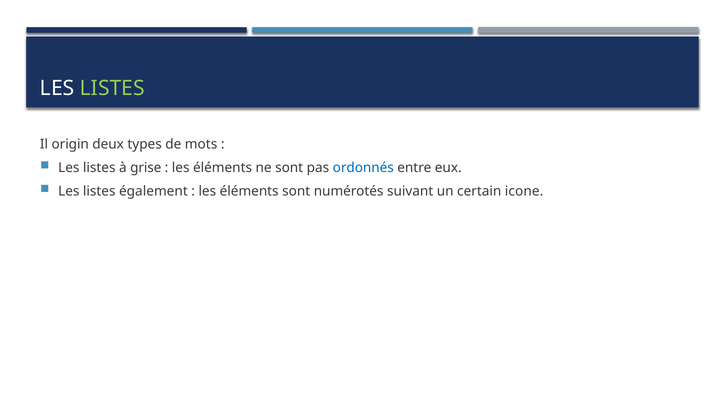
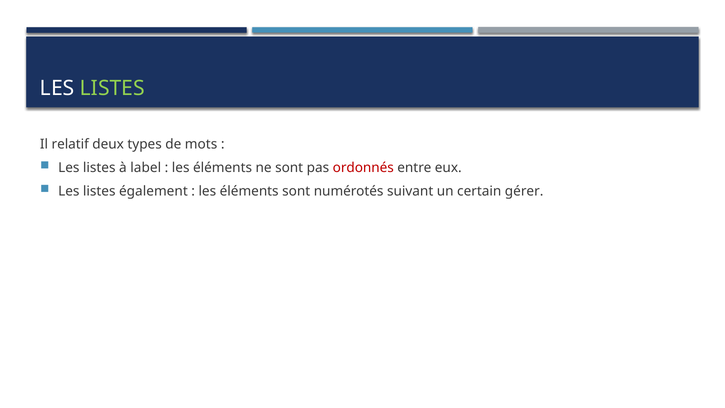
origin: origin -> relatif
grise: grise -> label
ordonnés colour: blue -> red
icone: icone -> gérer
